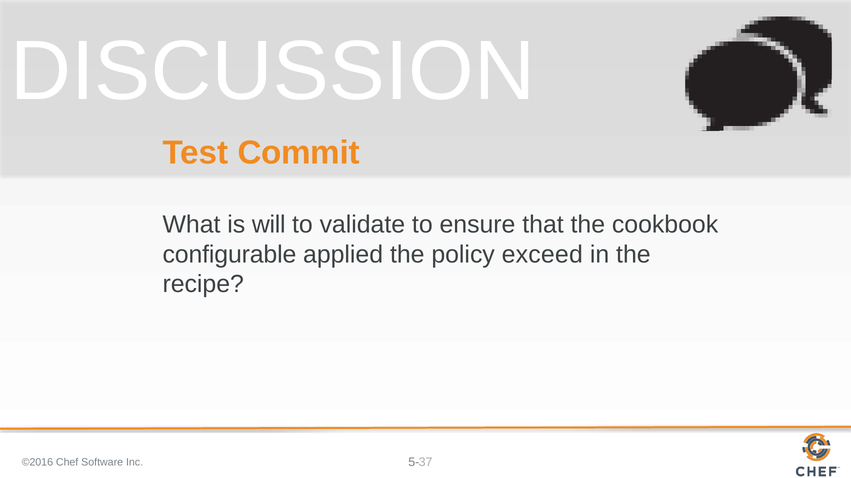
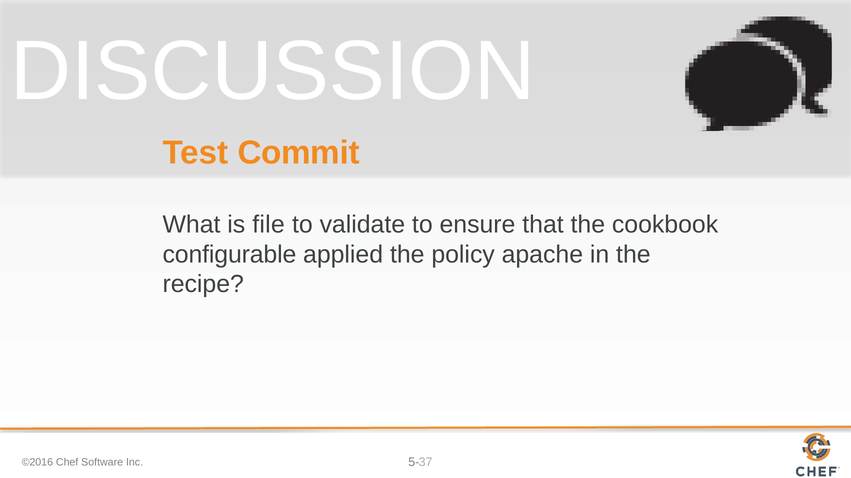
will: will -> file
exceed: exceed -> apache
